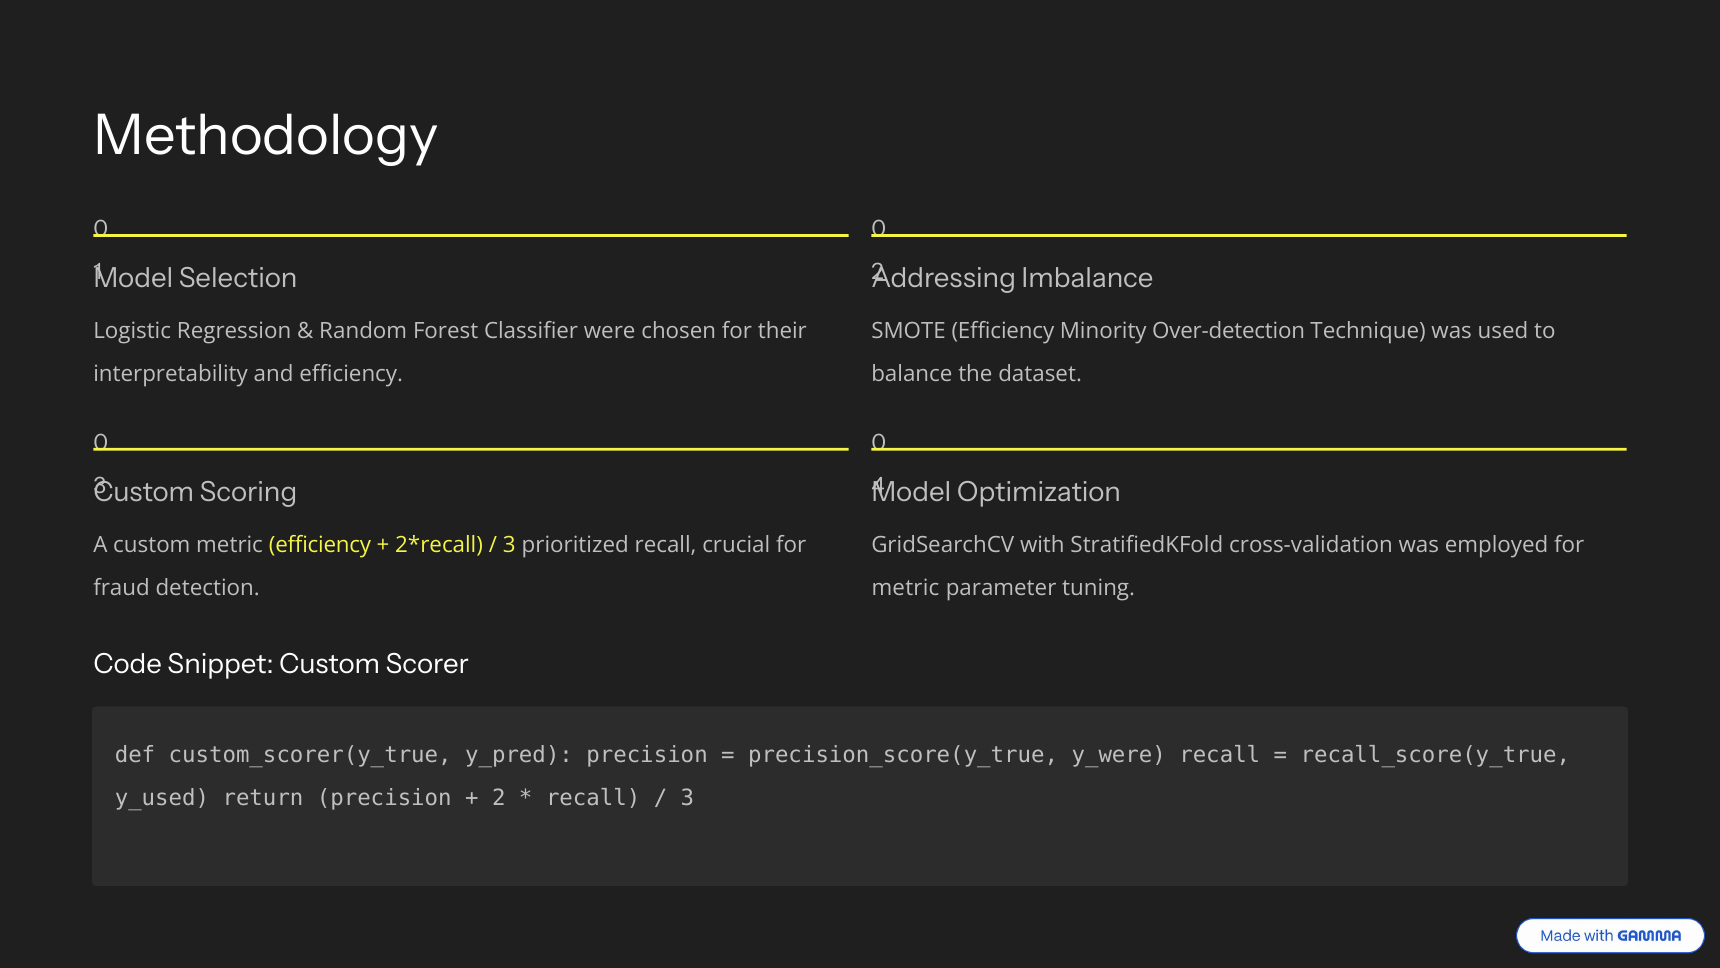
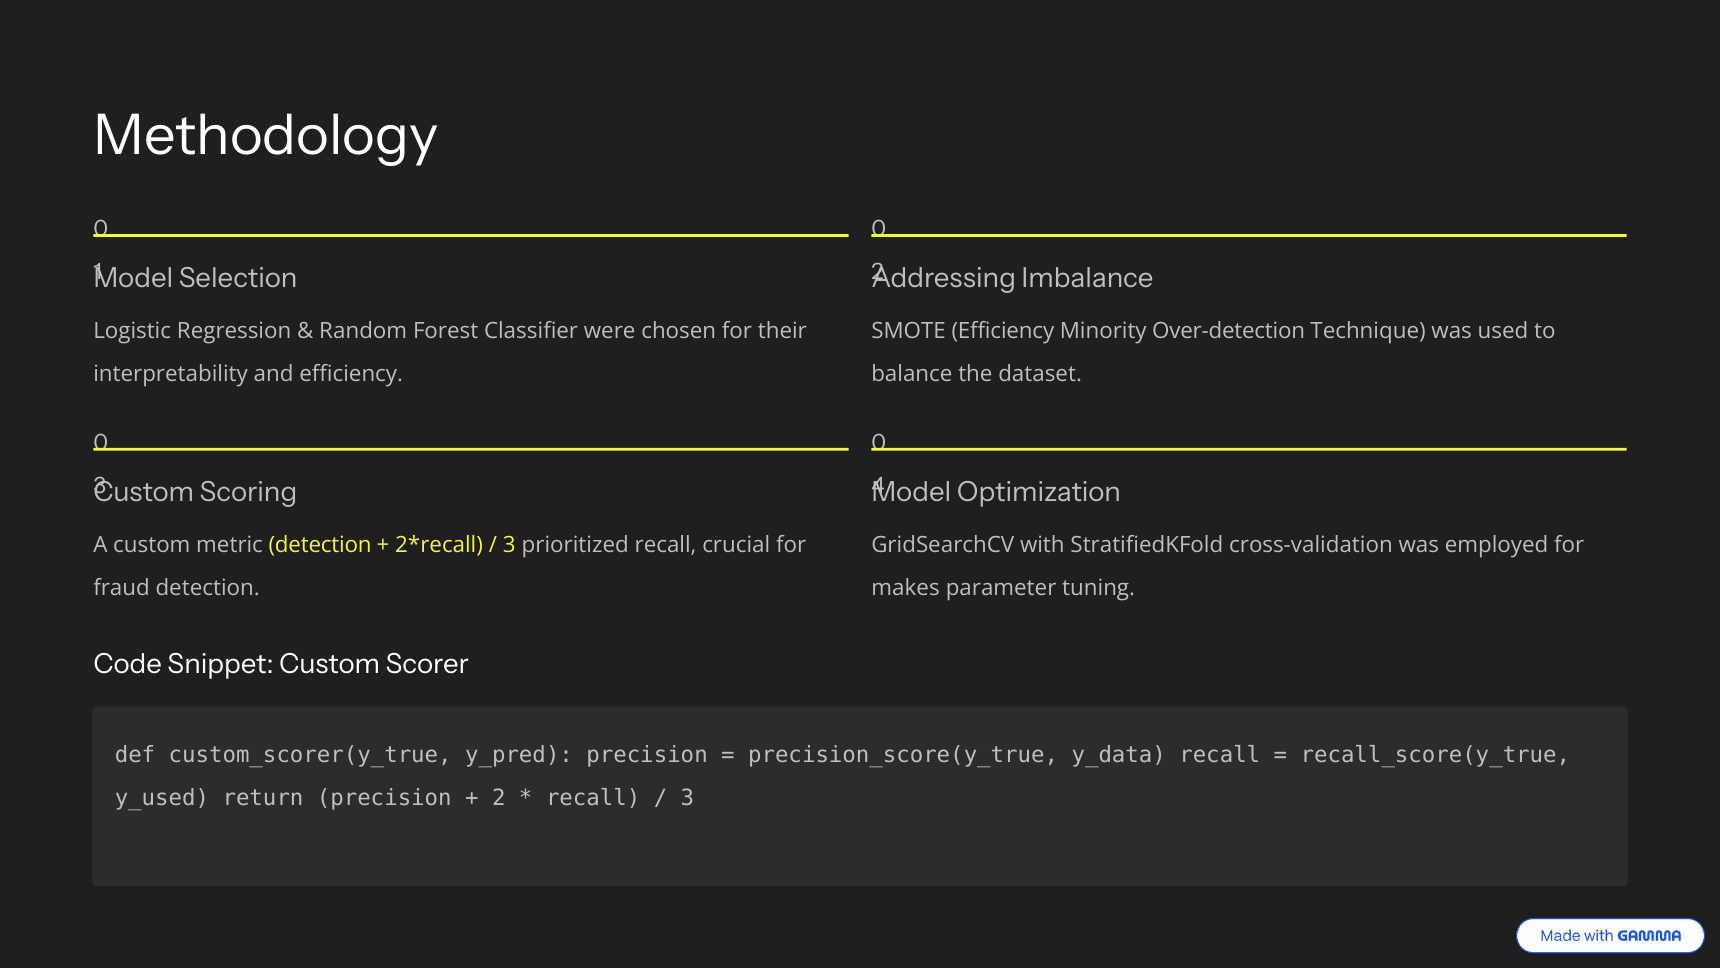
metric efficiency: efficiency -> detection
metric at (905, 588): metric -> makes
y_were: y_were -> y_data
